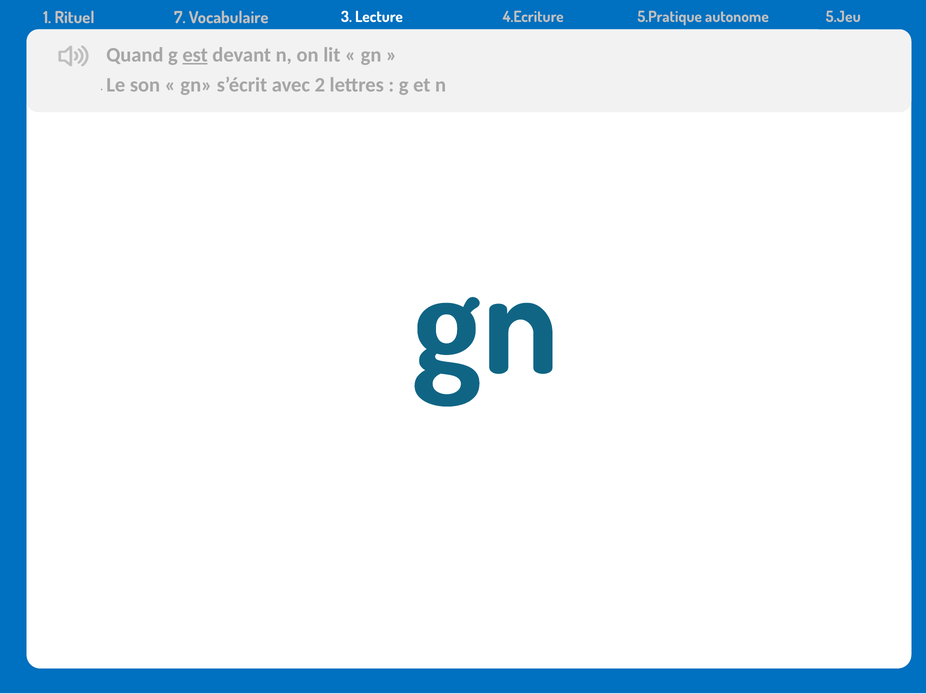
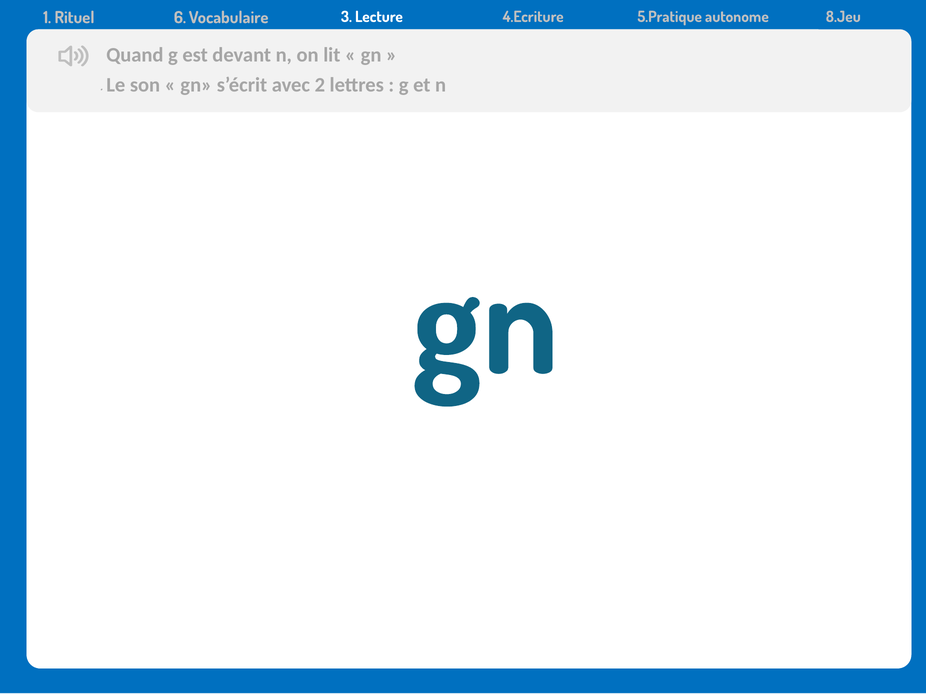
7: 7 -> 6
5.Jeu: 5.Jeu -> 8.Jeu
est underline: present -> none
